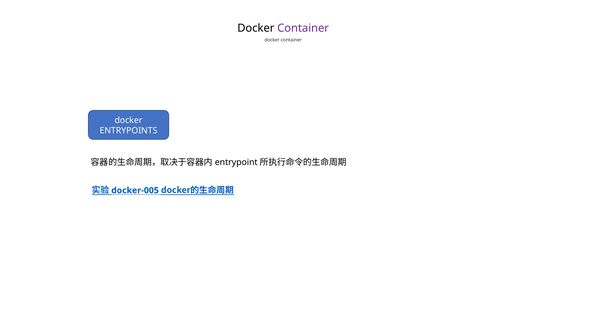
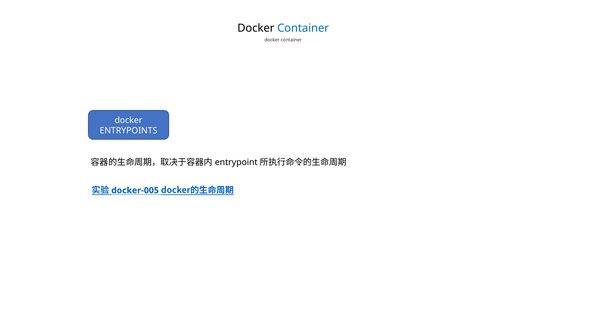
Container at (303, 28) colour: purple -> blue
